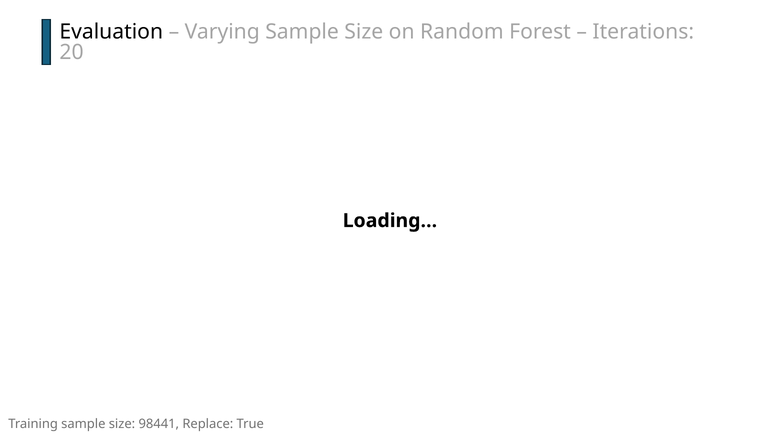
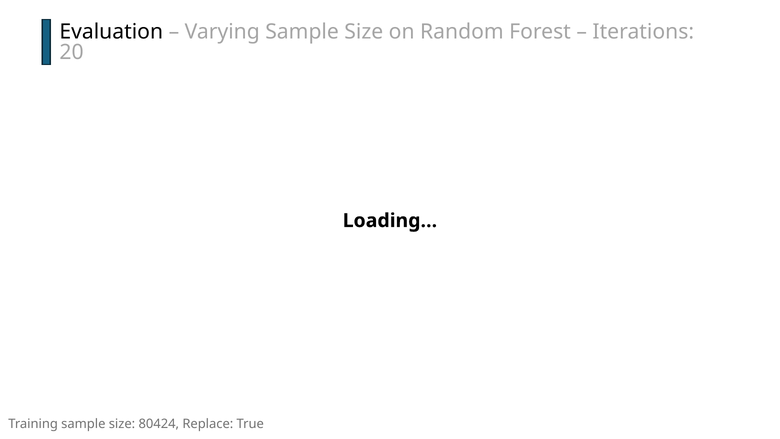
98441: 98441 -> 80424
